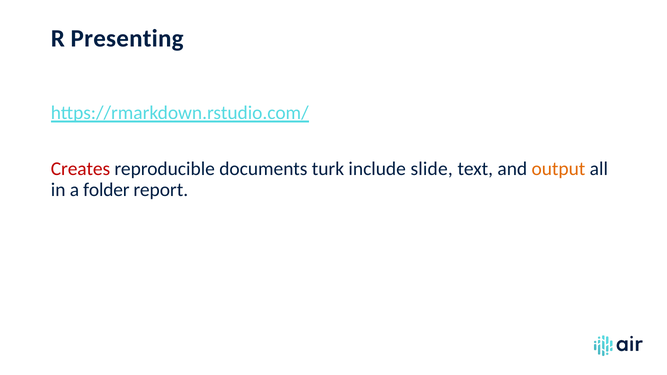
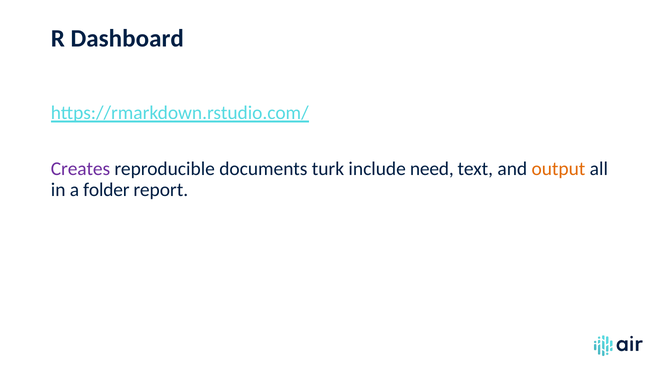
Presenting: Presenting -> Dashboard
Creates colour: red -> purple
slide: slide -> need
